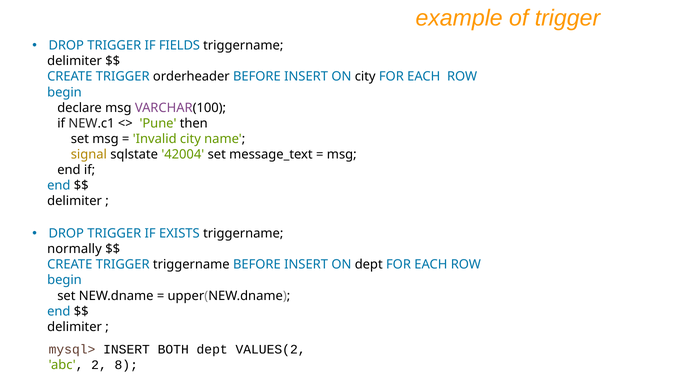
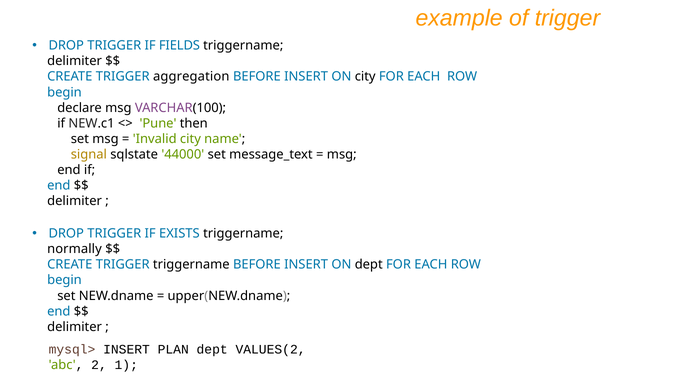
orderheader: orderheader -> aggregation
42004: 42004 -> 44000
BOTH: BOTH -> PLAN
8: 8 -> 1
